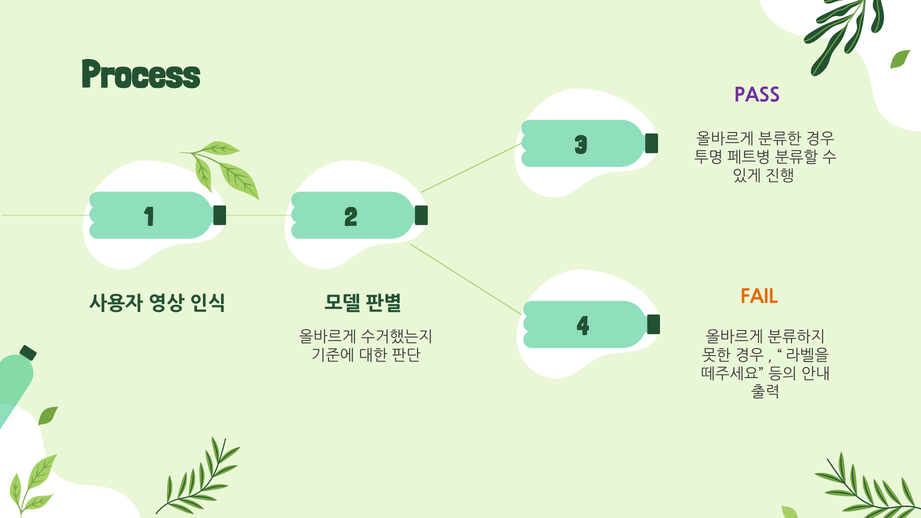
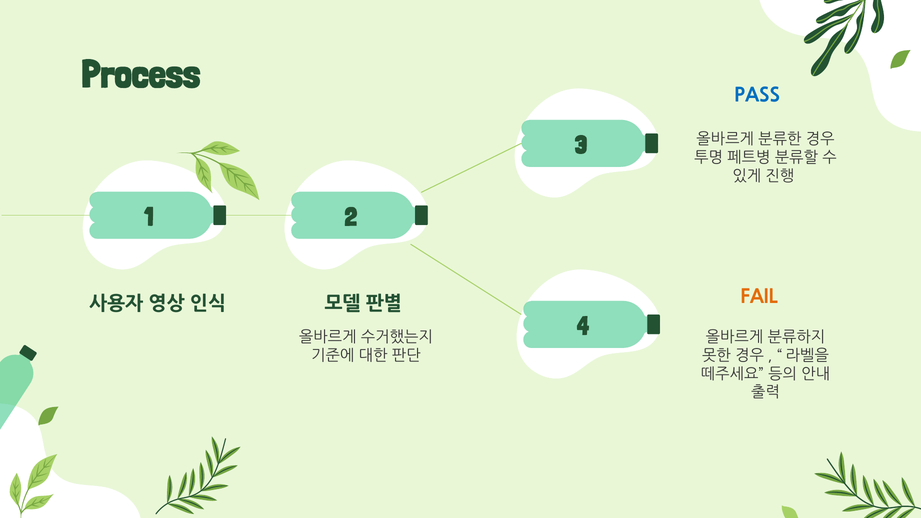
PASS colour: purple -> blue
